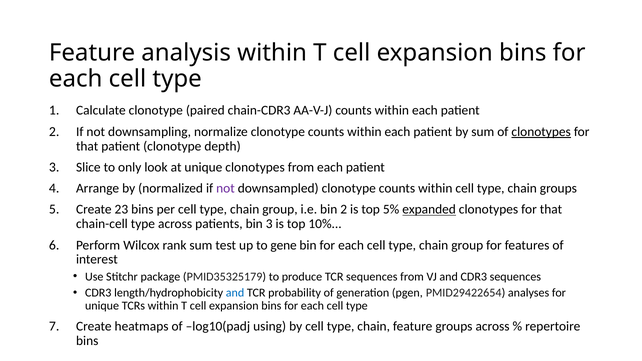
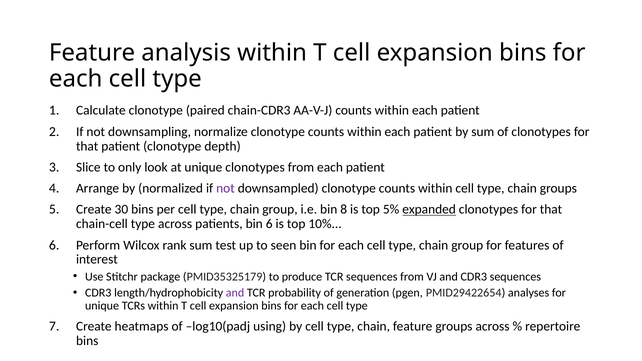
clonotypes at (541, 132) underline: present -> none
23: 23 -> 30
bin 2: 2 -> 8
bin 3: 3 -> 6
gene: gene -> seen
and at (235, 293) colour: blue -> purple
